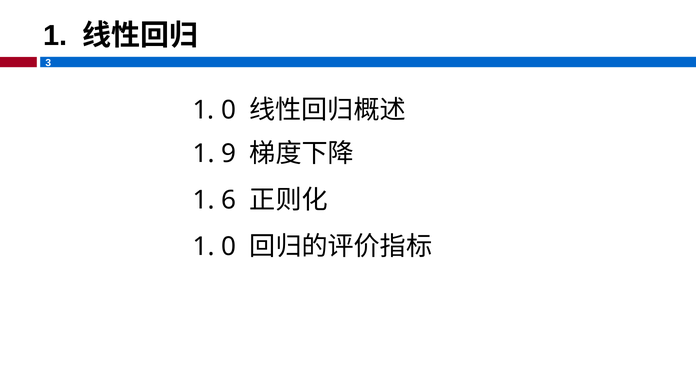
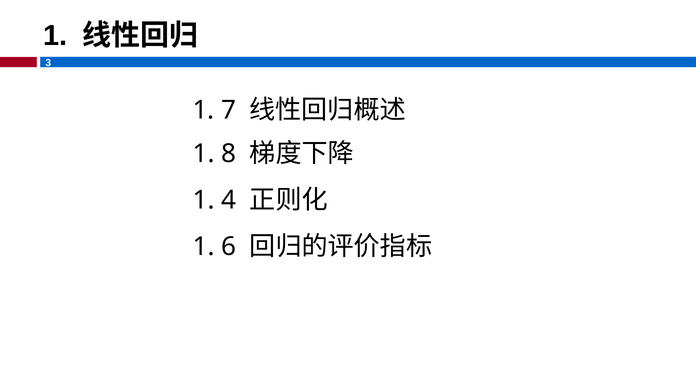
0 at (229, 110): 0 -> 7
9: 9 -> 8
6: 6 -> 4
0 at (229, 247): 0 -> 6
